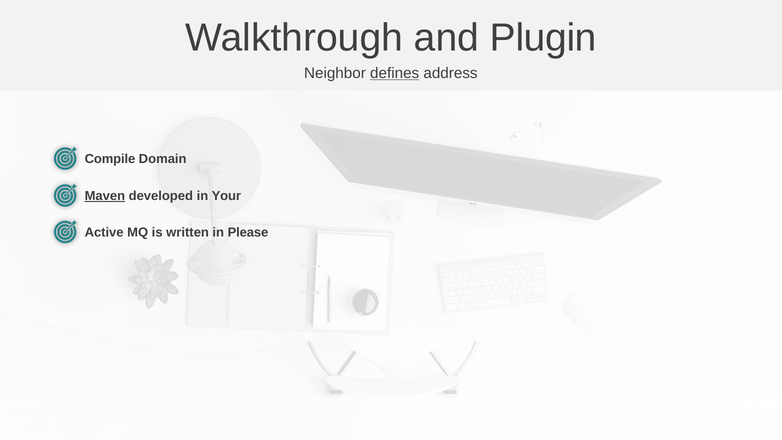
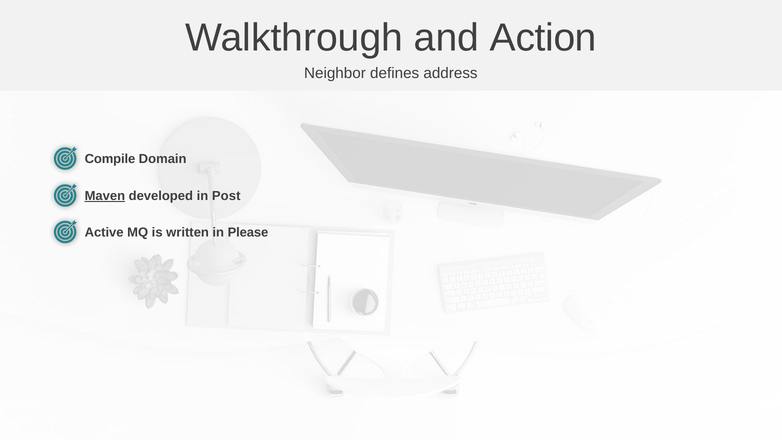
Plugin: Plugin -> Action
defines underline: present -> none
Your: Your -> Post
